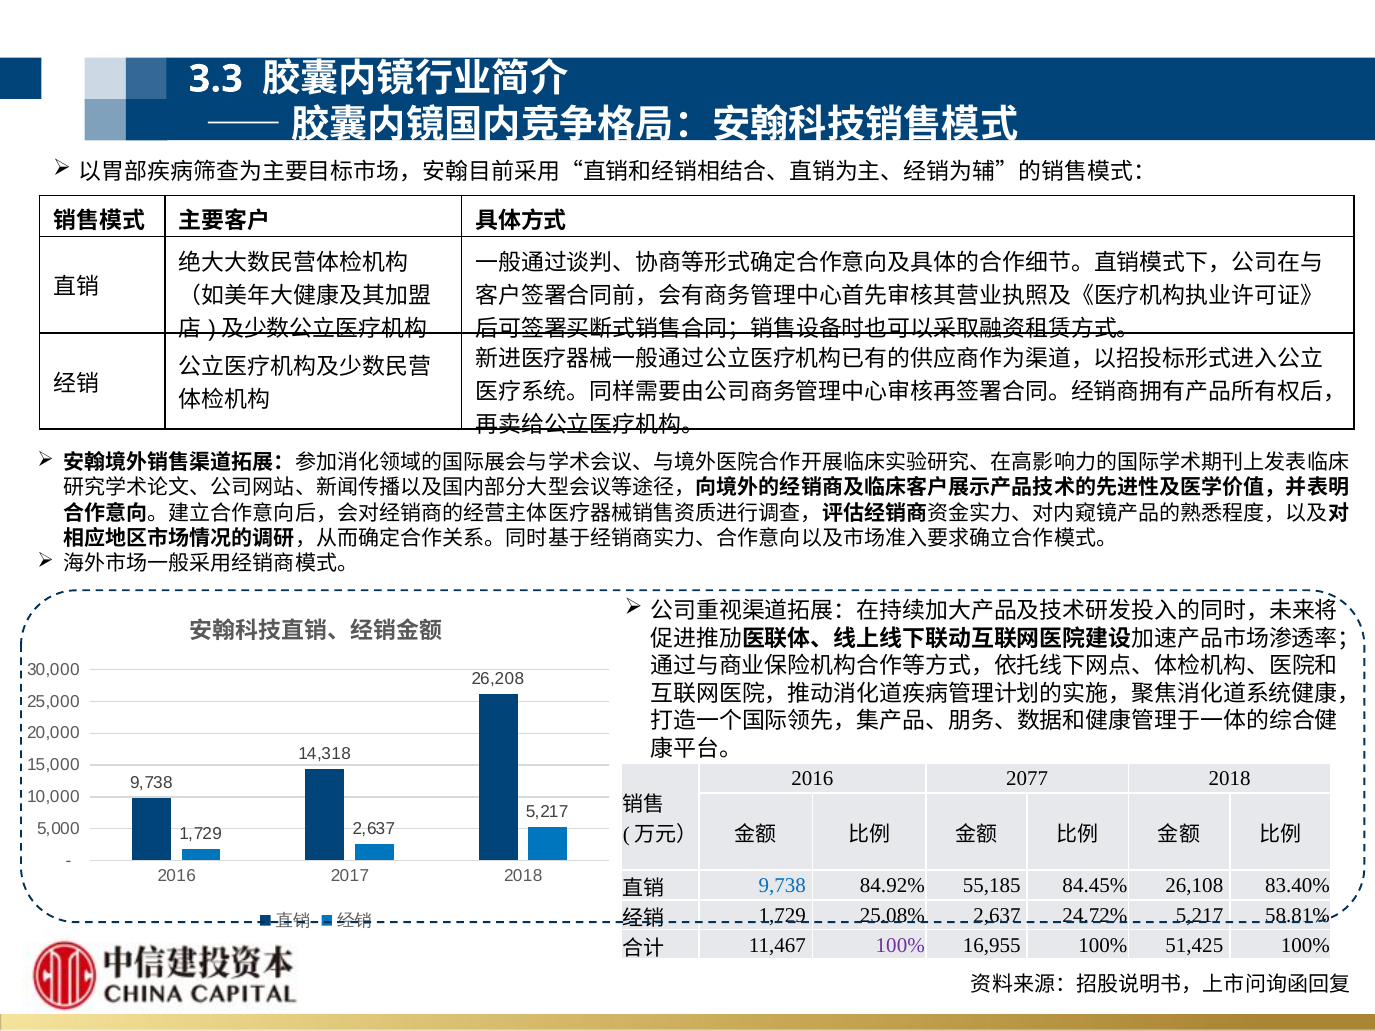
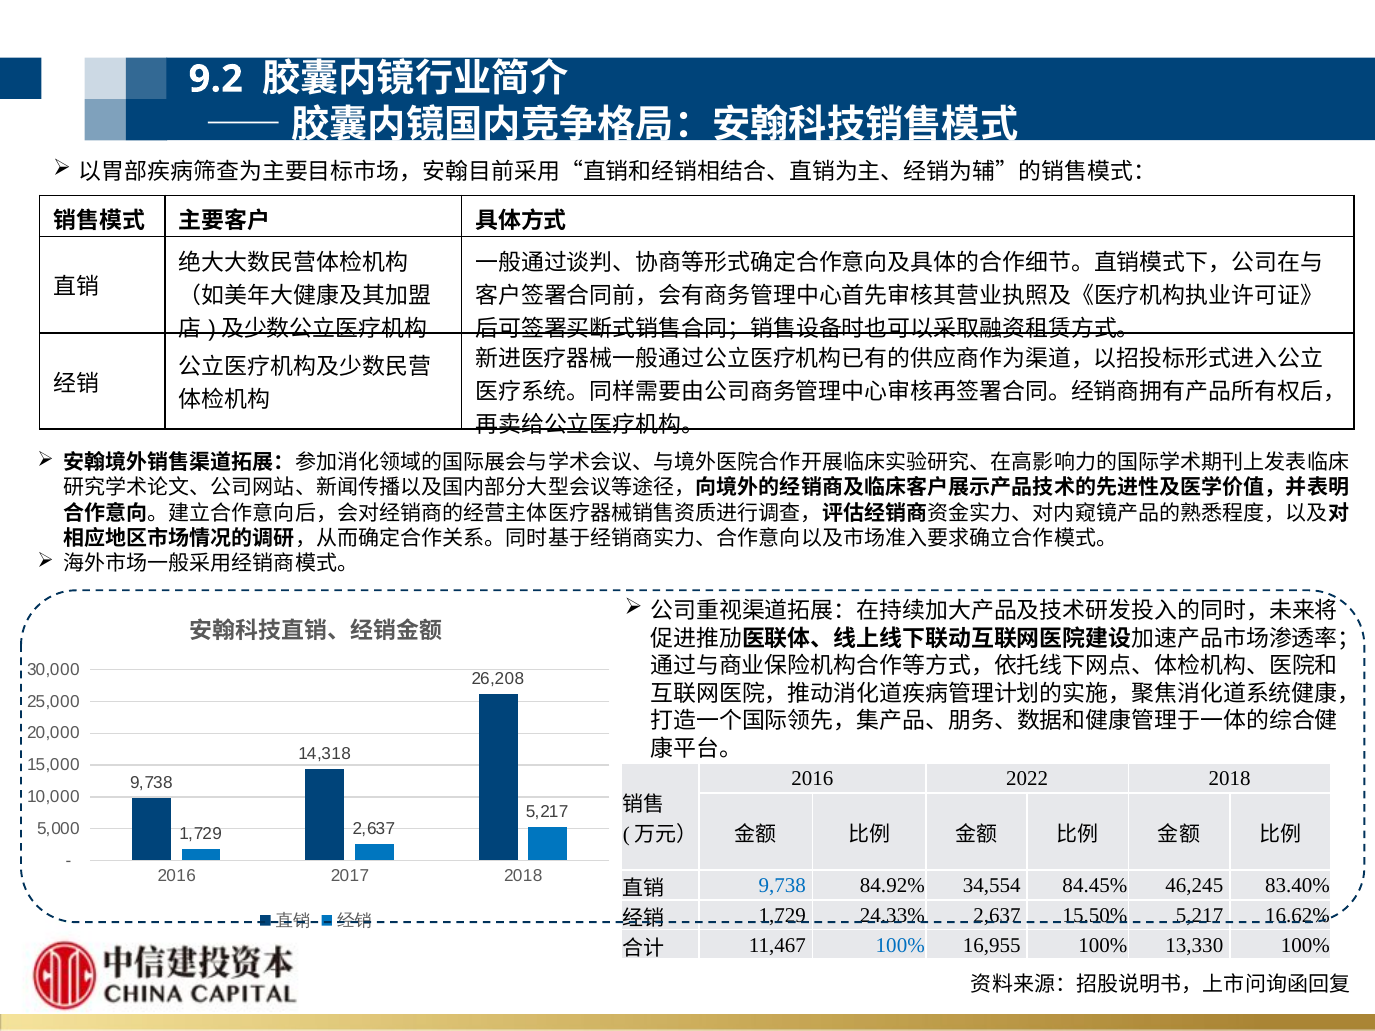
3.3: 3.3 -> 9.2
2077: 2077 -> 2022
55,185: 55,185 -> 34,554
26,108: 26,108 -> 46,245
25.08%: 25.08% -> 24.33%
24.72%: 24.72% -> 15.50%
58.81%: 58.81% -> 16.62%
100% at (900, 945) colour: purple -> blue
51,425: 51,425 -> 13,330
